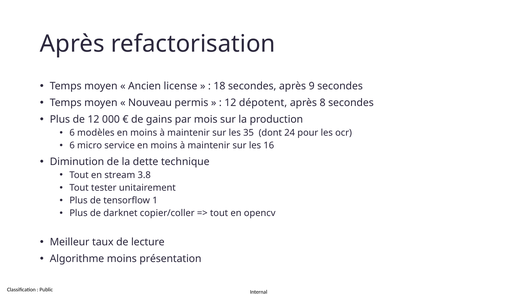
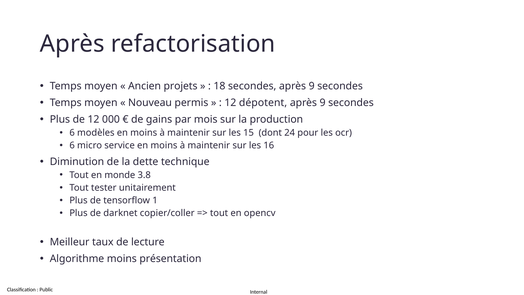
license: license -> projets
8 at (323, 103): 8 -> 9
35: 35 -> 15
stream: stream -> monde
